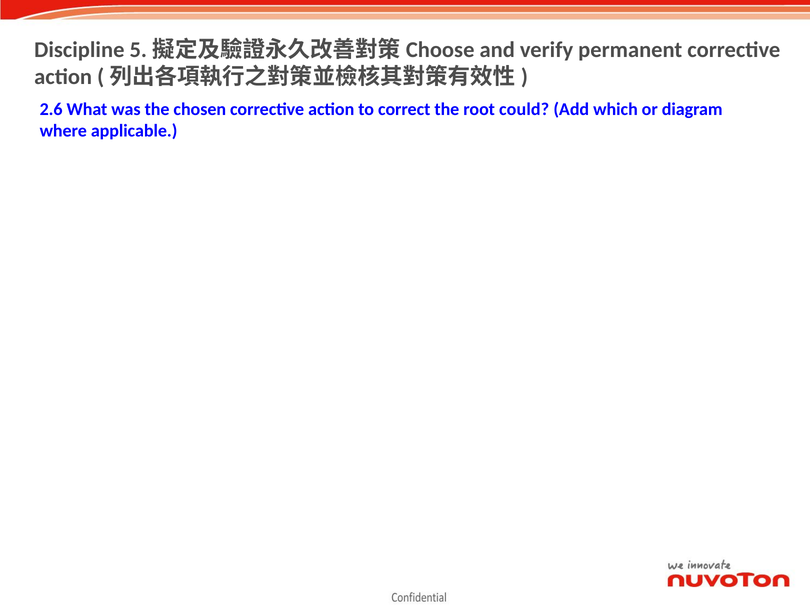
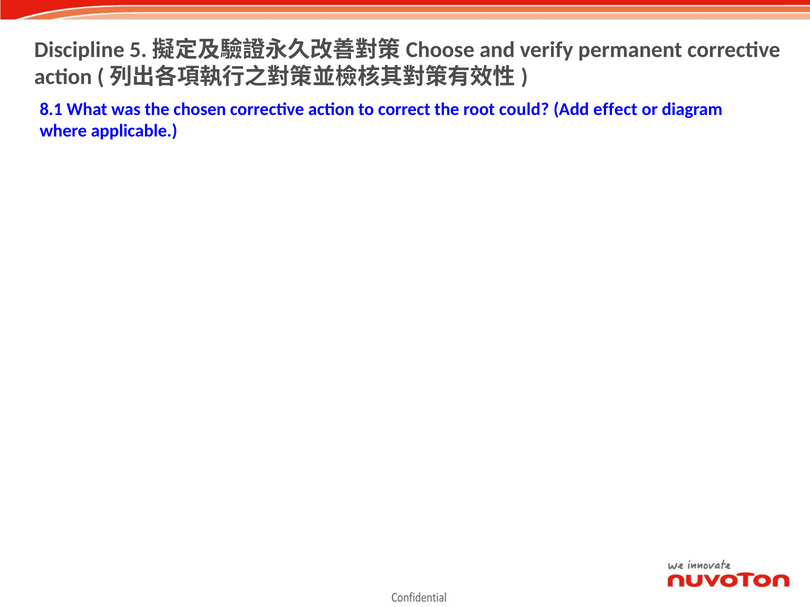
2.6: 2.6 -> 8.1
which: which -> effect
